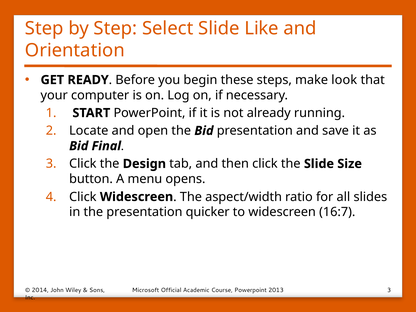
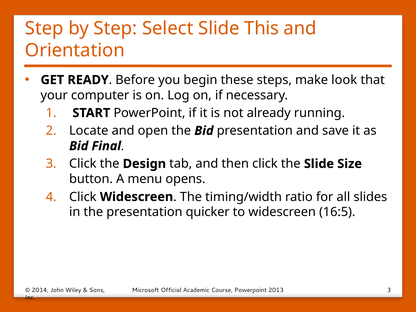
Like: Like -> This
aspect/width: aspect/width -> timing/width
16:7: 16:7 -> 16:5
